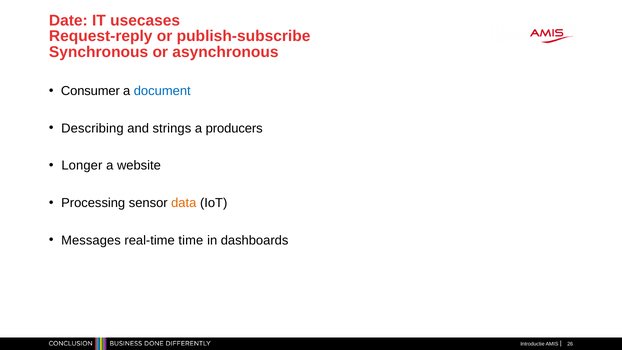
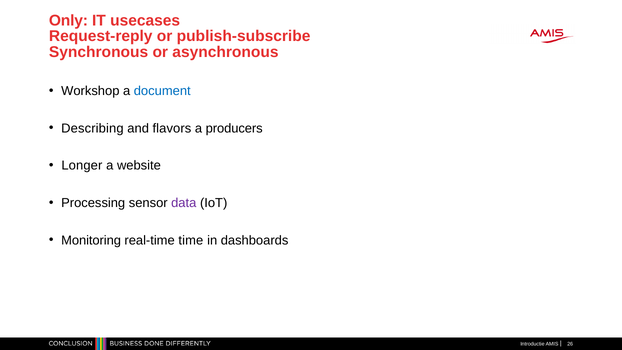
Date: Date -> Only
Consumer: Consumer -> Workshop
strings: strings -> flavors
data colour: orange -> purple
Messages: Messages -> Monitoring
